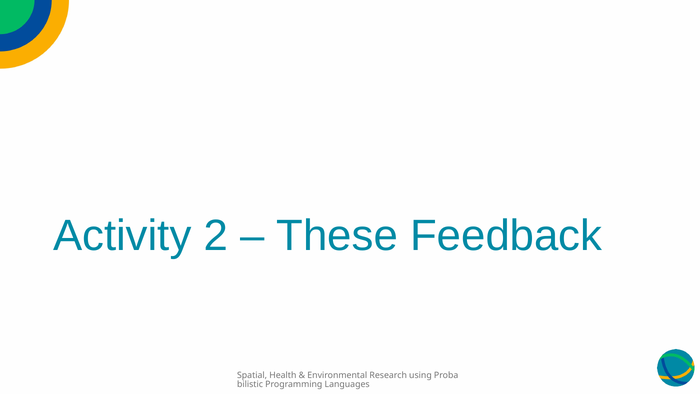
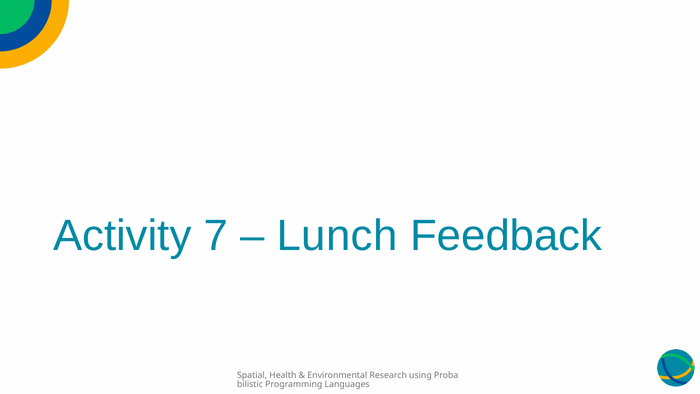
2: 2 -> 7
These: These -> Lunch
